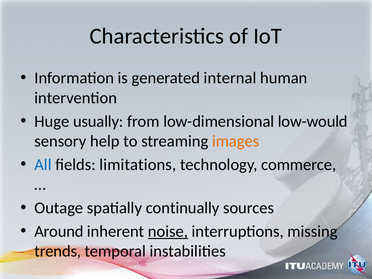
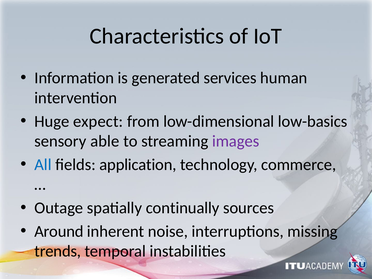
internal: internal -> services
usually: usually -> expect
low-would: low-would -> low-basics
help: help -> able
images colour: orange -> purple
limitations: limitations -> application
noise underline: present -> none
